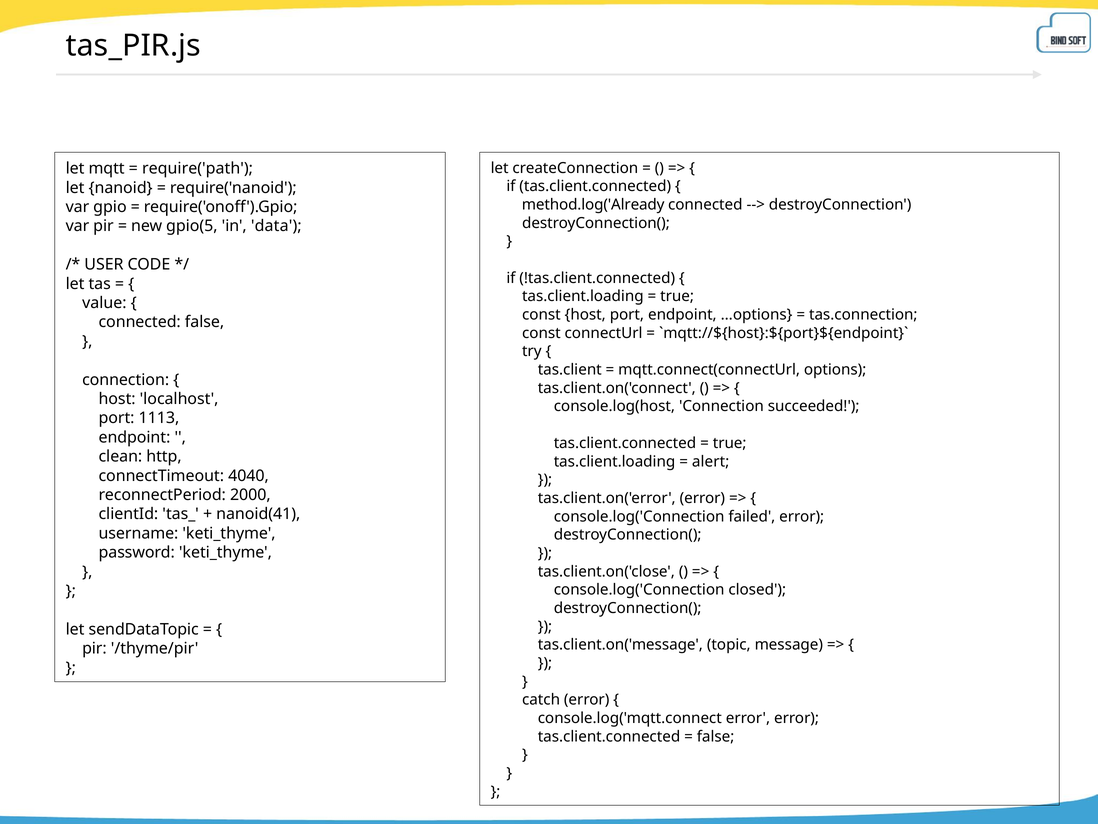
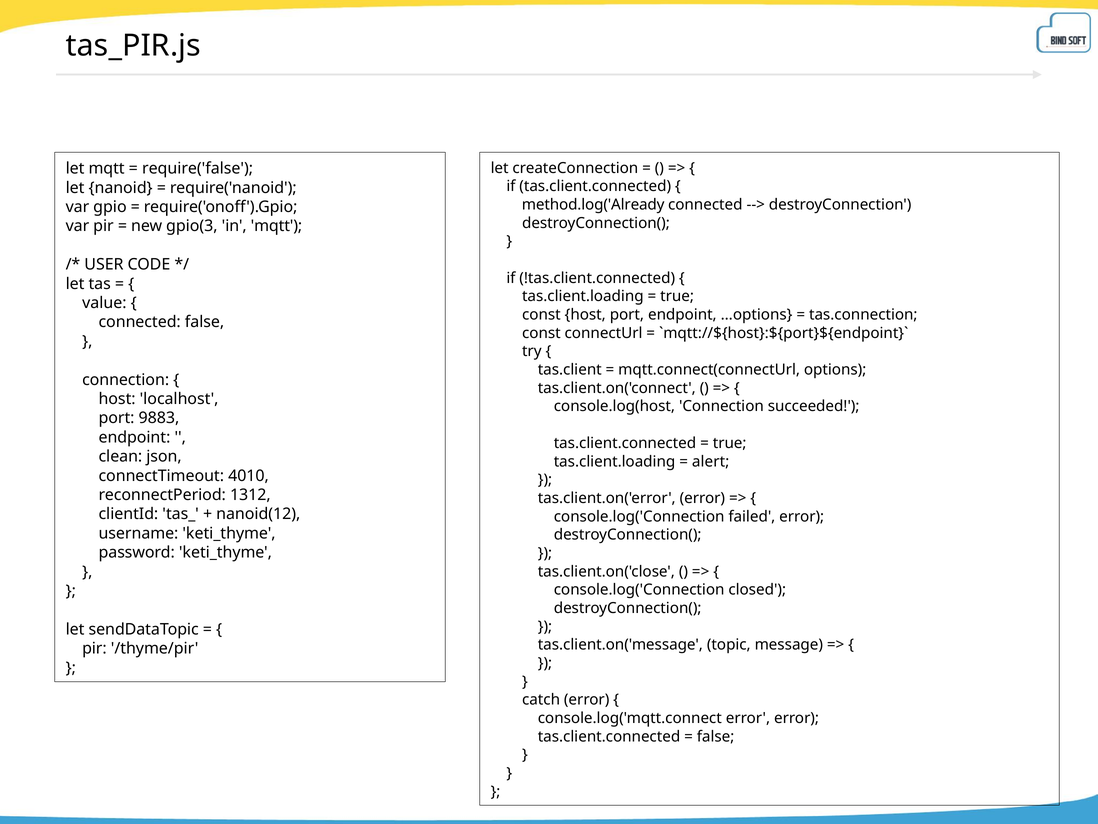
require('path: require('path -> require('false
gpio(5: gpio(5 -> gpio(3
in data: data -> mqtt
1113: 1113 -> 9883
http: http -> json
4040: 4040 -> 4010
2000: 2000 -> 1312
nanoid(41: nanoid(41 -> nanoid(12
